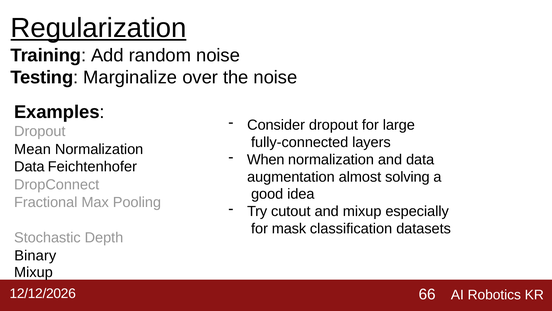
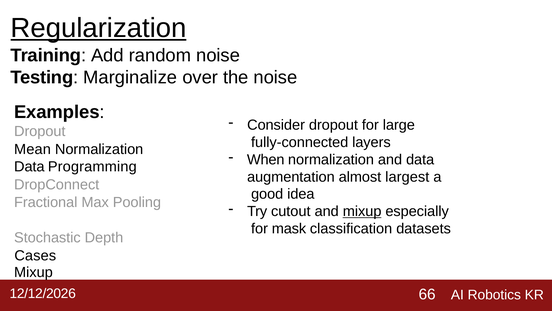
Feichtenhofer: Feichtenhofer -> Programming
solving: solving -> largest
mixup at (362, 211) underline: none -> present
Binary: Binary -> Cases
